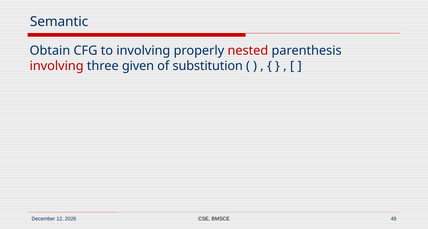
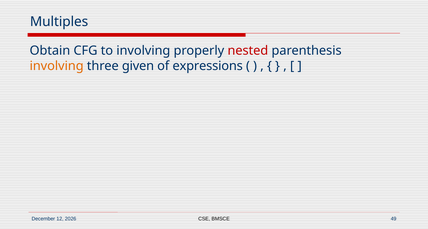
Semantic: Semantic -> Multiples
involving at (57, 66) colour: red -> orange
substitution: substitution -> expressions
